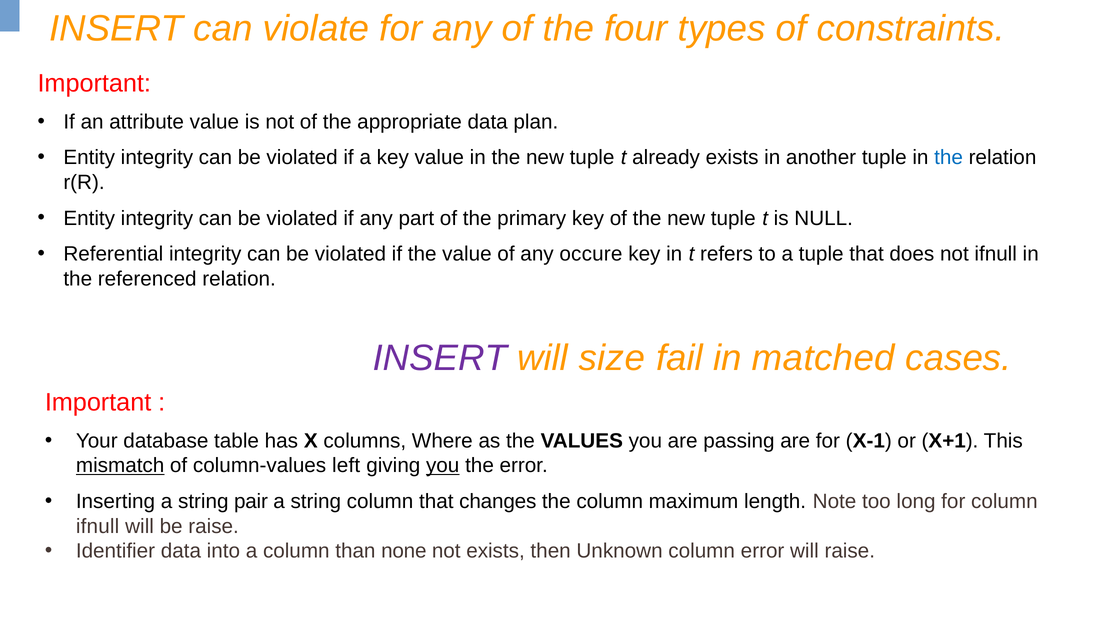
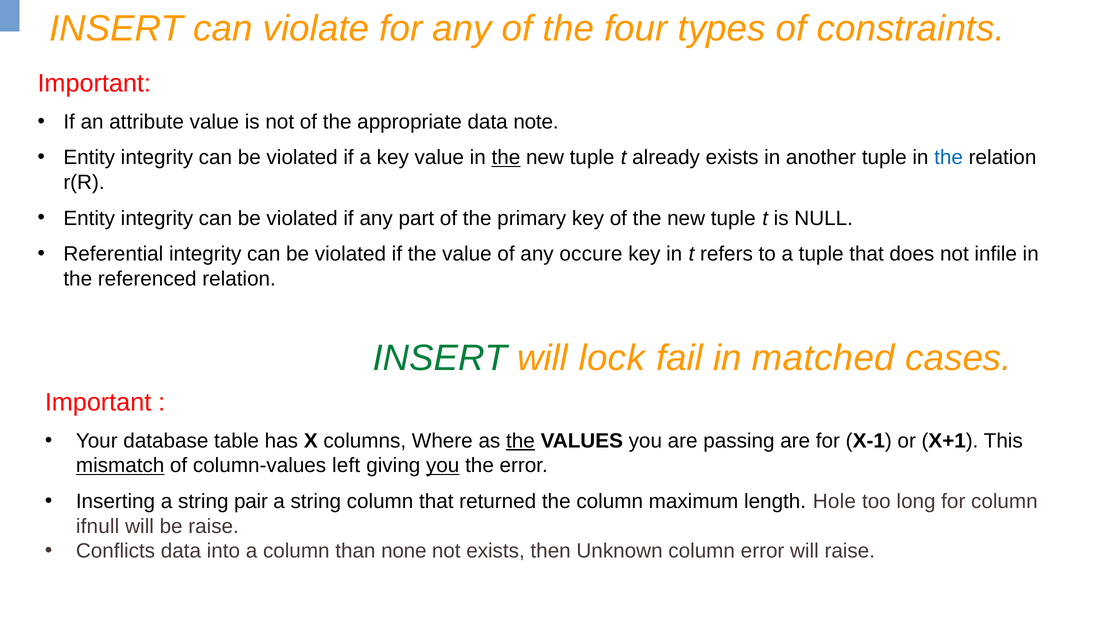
plan: plan -> note
the at (506, 158) underline: none -> present
not ifnull: ifnull -> infile
INSERT at (440, 358) colour: purple -> green
size: size -> lock
the at (520, 441) underline: none -> present
changes: changes -> returned
Note: Note -> Hole
Identifier: Identifier -> Conflicts
